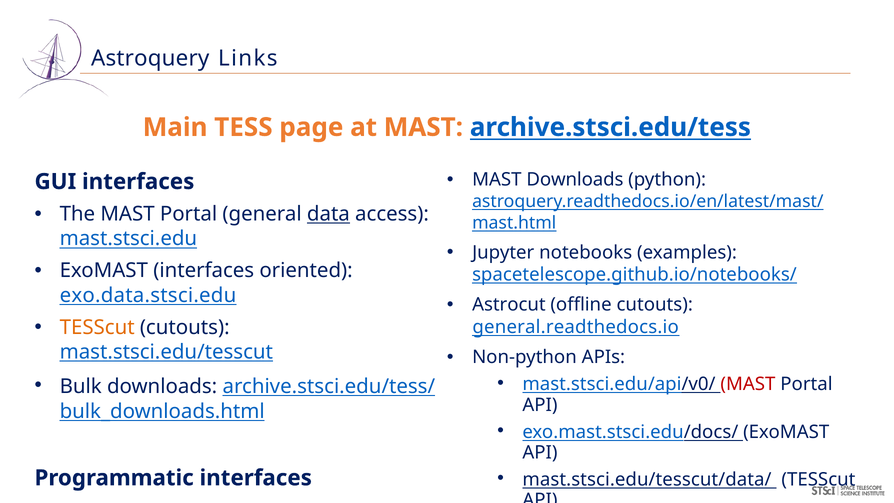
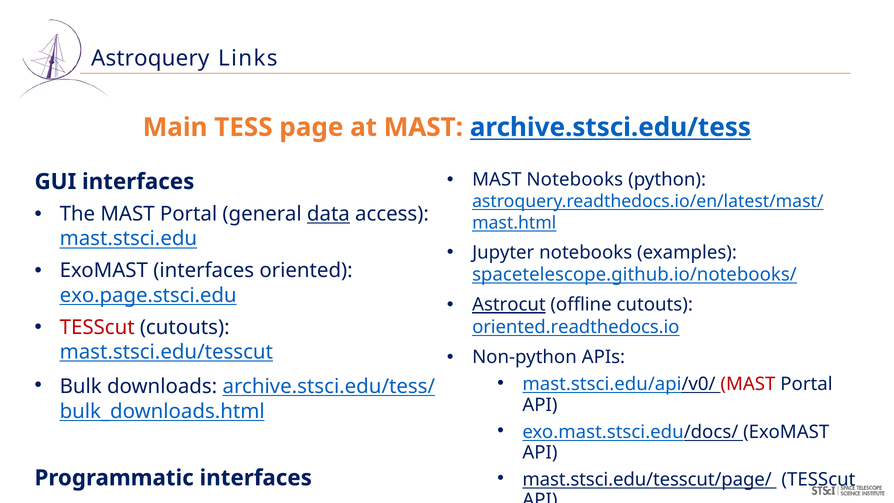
MAST Downloads: Downloads -> Notebooks
exo.data.stsci.edu: exo.data.stsci.edu -> exo.page.stsci.edu
Astrocut underline: none -> present
TESScut at (97, 327) colour: orange -> red
general.readthedocs.io: general.readthedocs.io -> oriented.readthedocs.io
mast.stsci.edu/tesscut/data/: mast.stsci.edu/tesscut/data/ -> mast.stsci.edu/tesscut/page/
